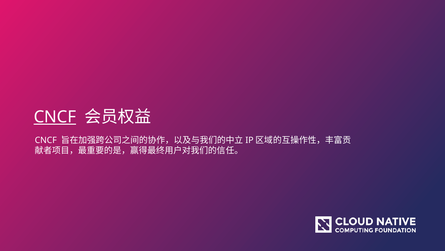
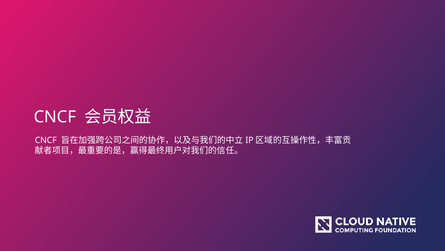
CNCF at (55, 117) underline: present -> none
